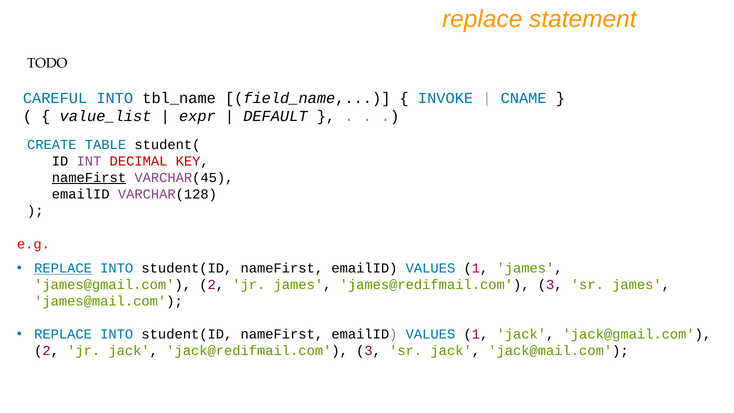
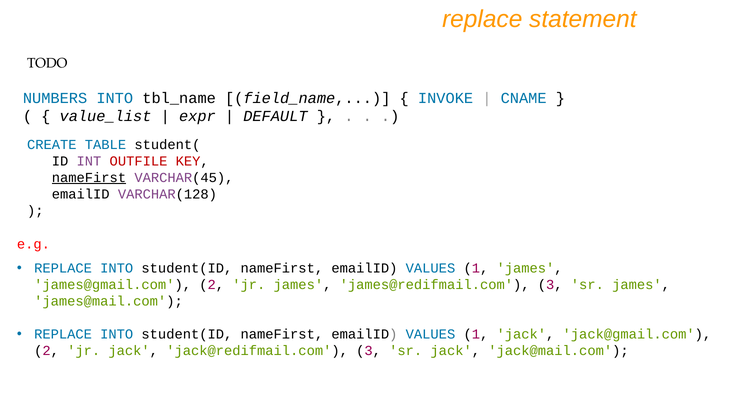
CAREFUL: CAREFUL -> NUMBERS
DECIMAL: DECIMAL -> OUTFILE
REPLACE at (63, 268) underline: present -> none
